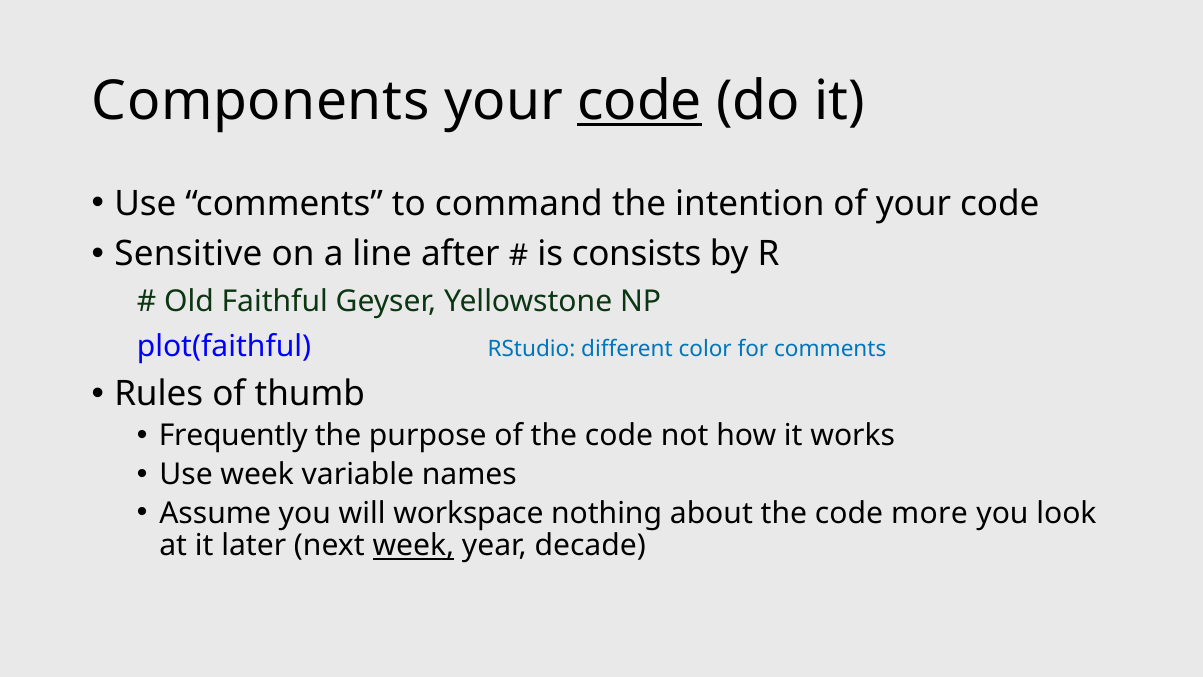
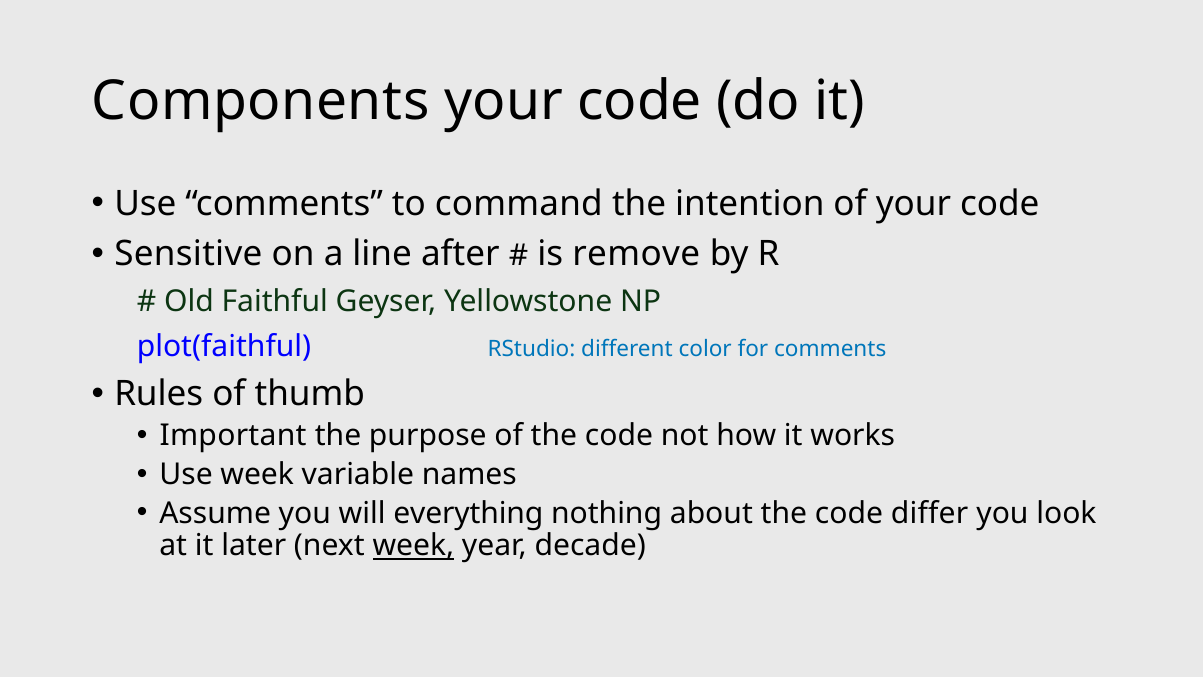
code at (640, 101) underline: present -> none
consists: consists -> remove
Frequently: Frequently -> Important
workspace: workspace -> everything
more: more -> differ
